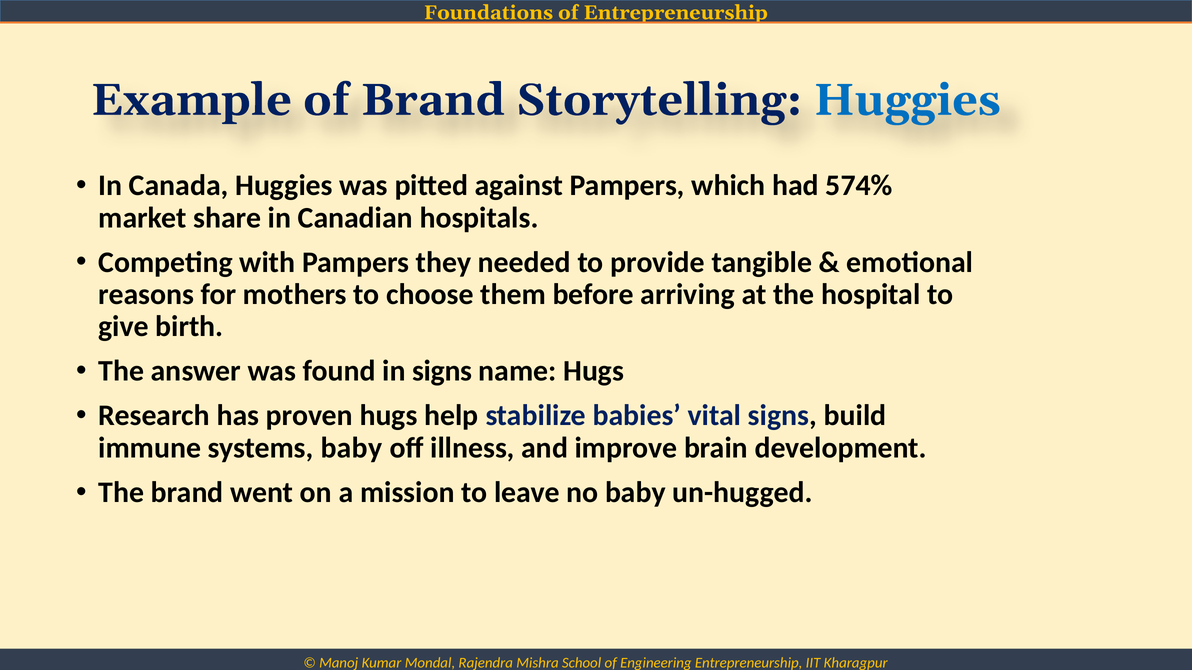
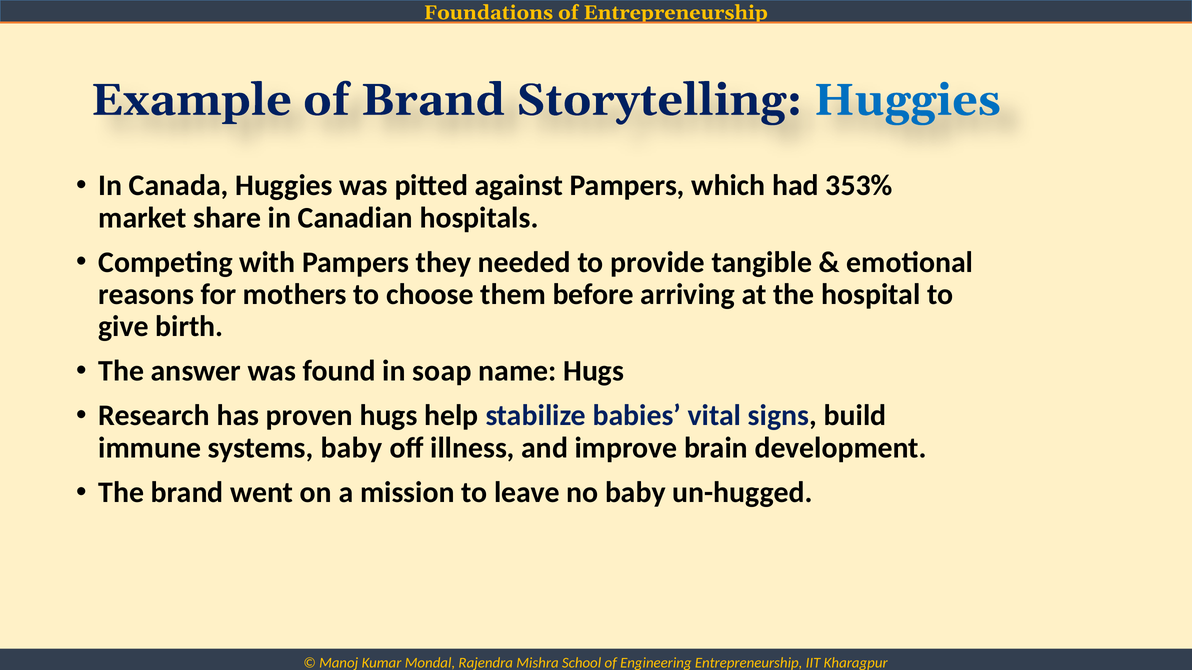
574%: 574% -> 353%
in signs: signs -> soap
